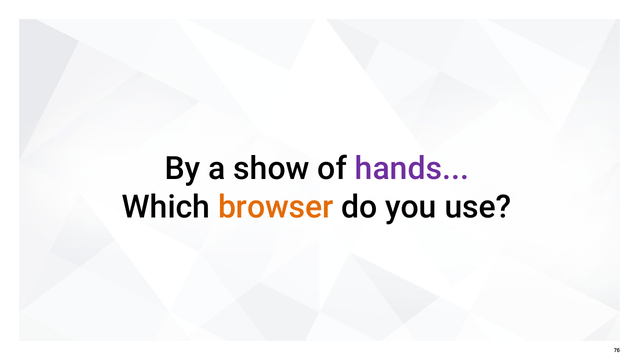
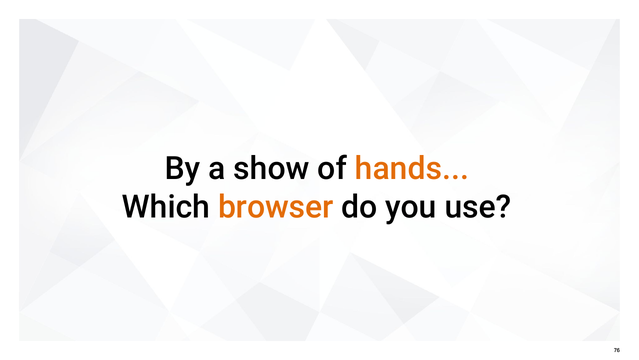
hands colour: purple -> orange
